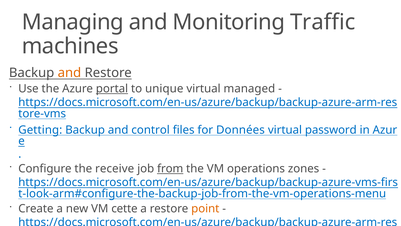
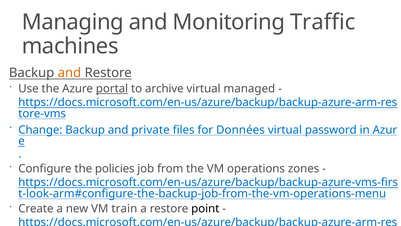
unique: unique -> archive
Getting: Getting -> Change
control: control -> private
receive: receive -> policies
from underline: present -> none
cette: cette -> train
point colour: orange -> black
